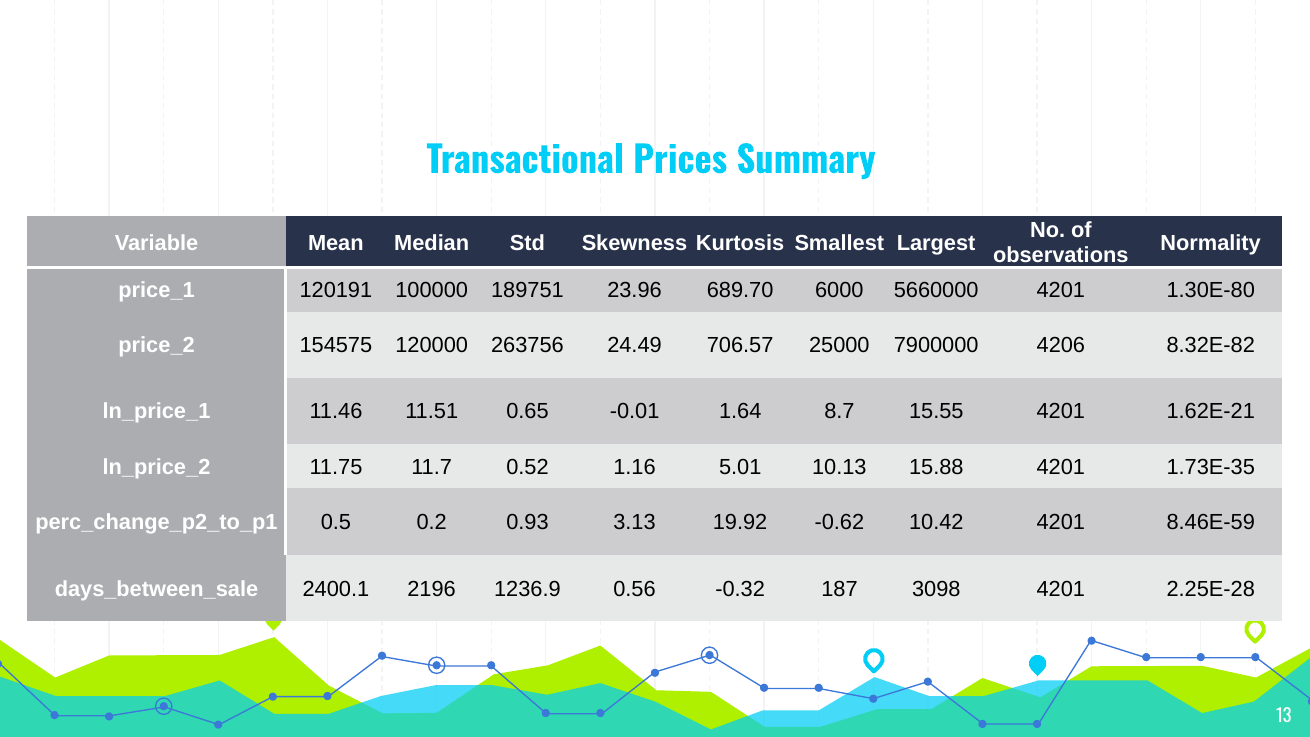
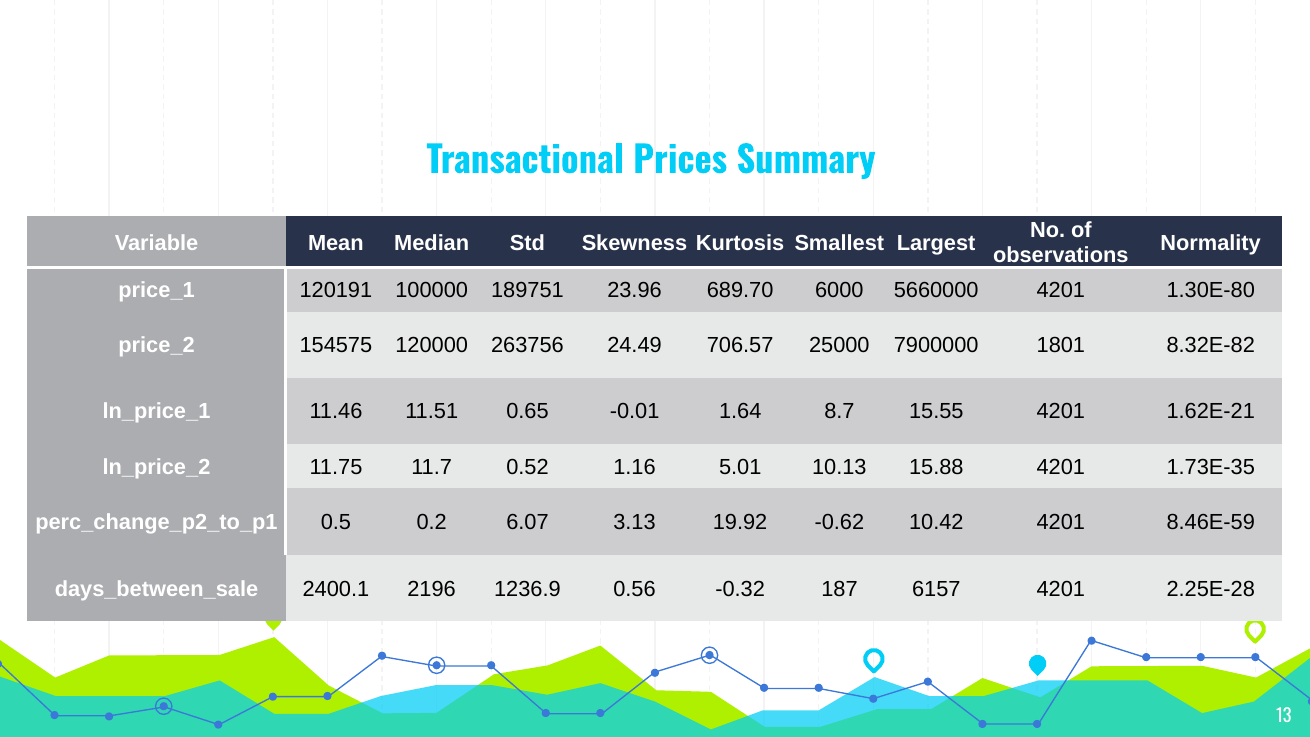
4206: 4206 -> 1801
0.93: 0.93 -> 6.07
3098: 3098 -> 6157
